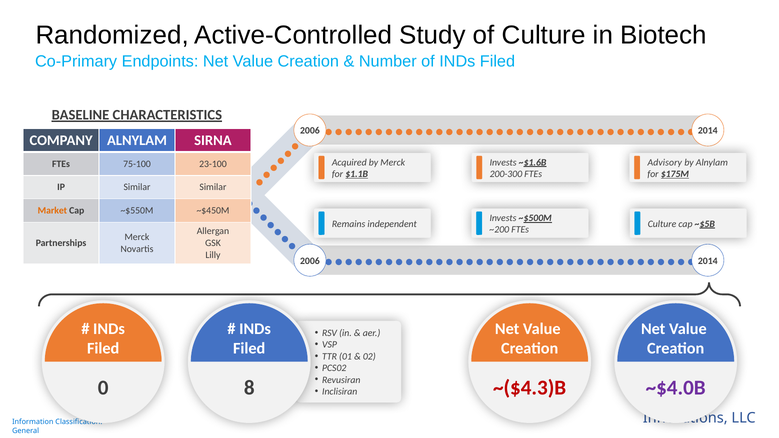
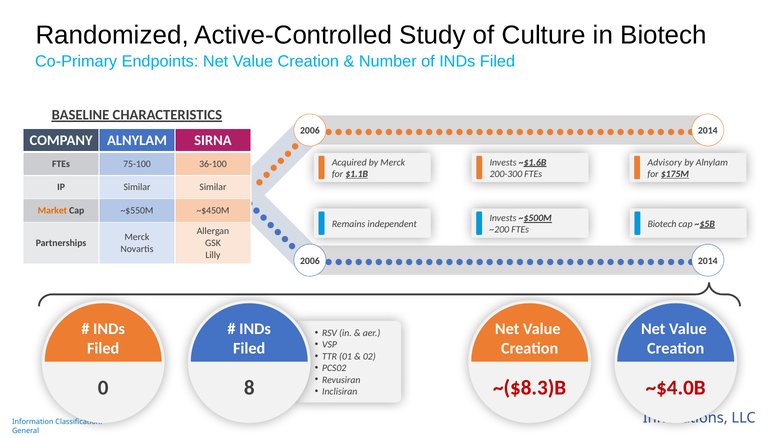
23-100: 23-100 -> 36-100
independent Culture: Culture -> Biotech
~($4.3)B: ~($4.3)B -> ~($8.3)B
~$4.0B colour: purple -> red
